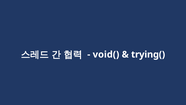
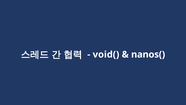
trying(: trying( -> nanos(
